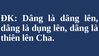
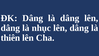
dụng: dụng -> nhục
